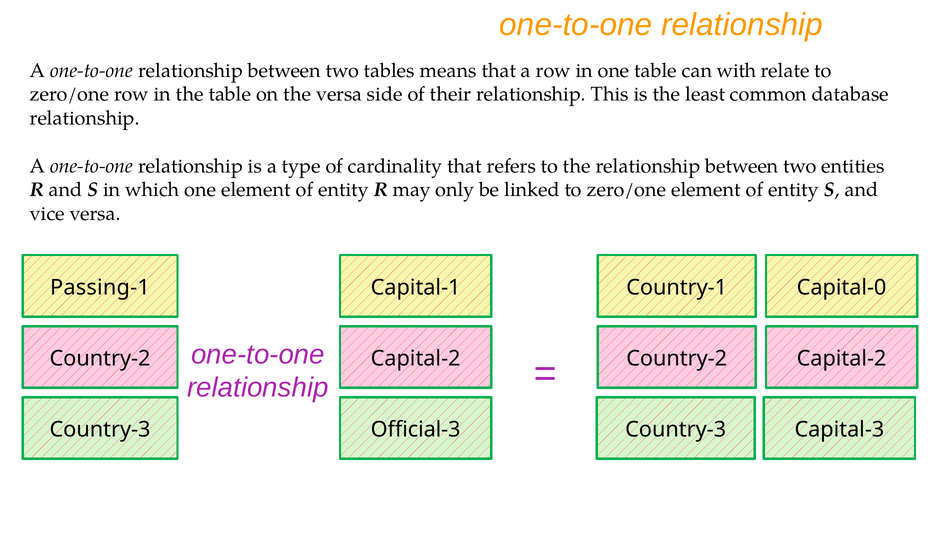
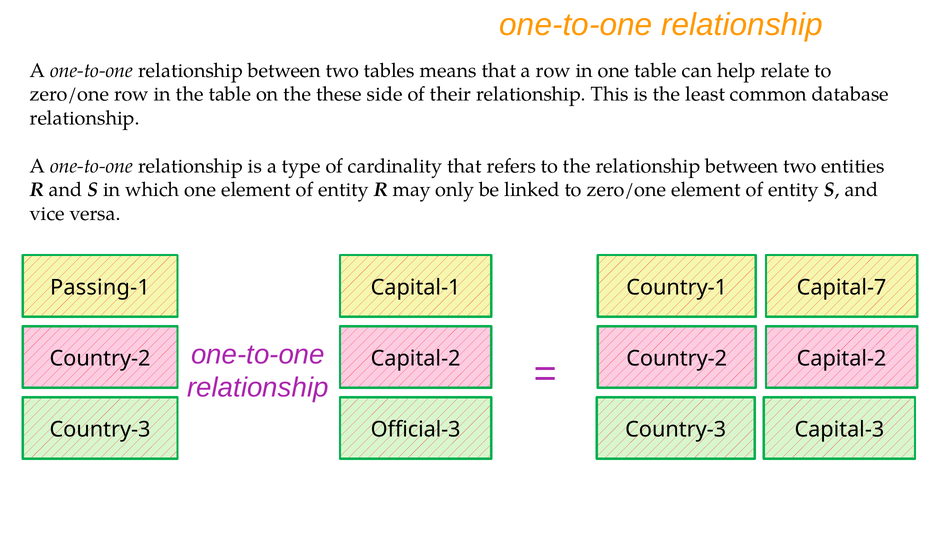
with: with -> help
the versa: versa -> these
Capital-0: Capital-0 -> Capital-7
